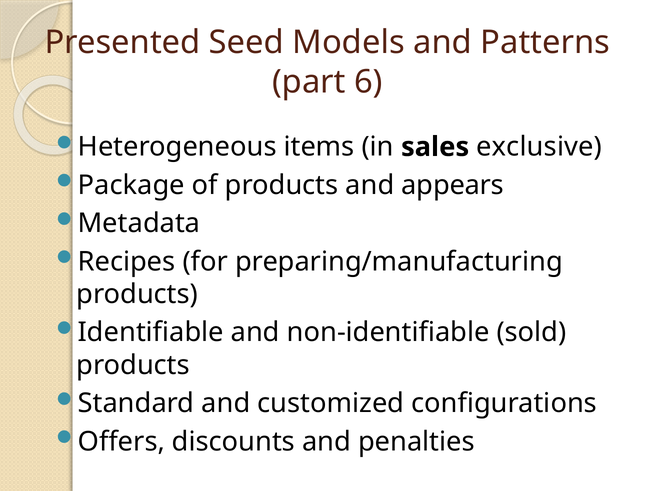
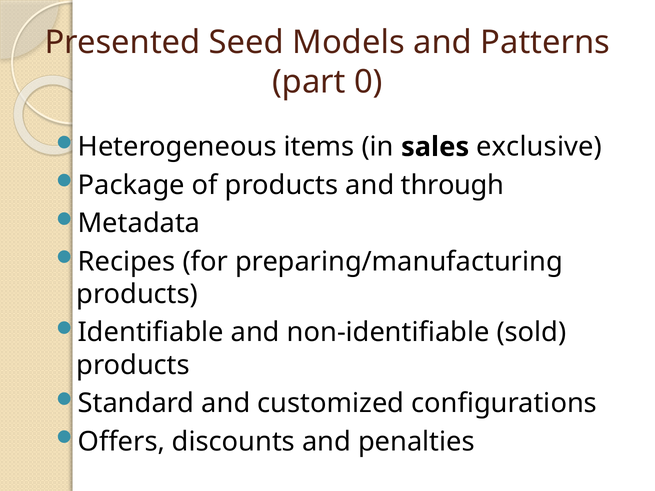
6: 6 -> 0
appears: appears -> through
